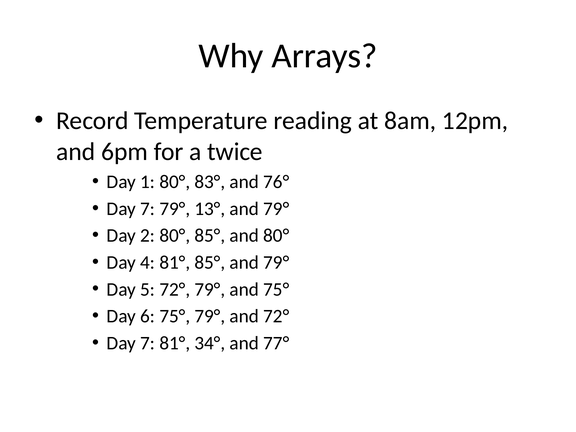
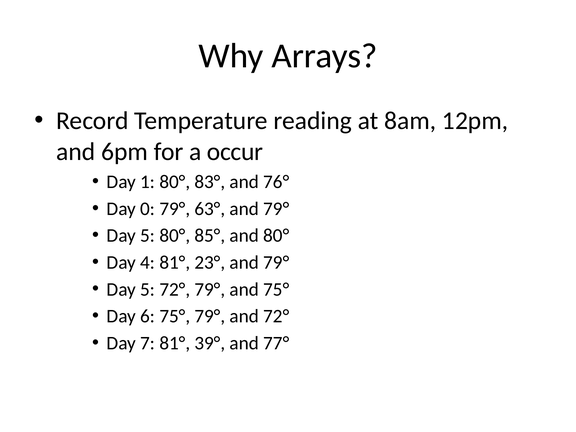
twice: twice -> occur
7 at (148, 209): 7 -> 0
13°: 13° -> 63°
2 at (148, 236): 2 -> 5
81° 85°: 85° -> 23°
34°: 34° -> 39°
